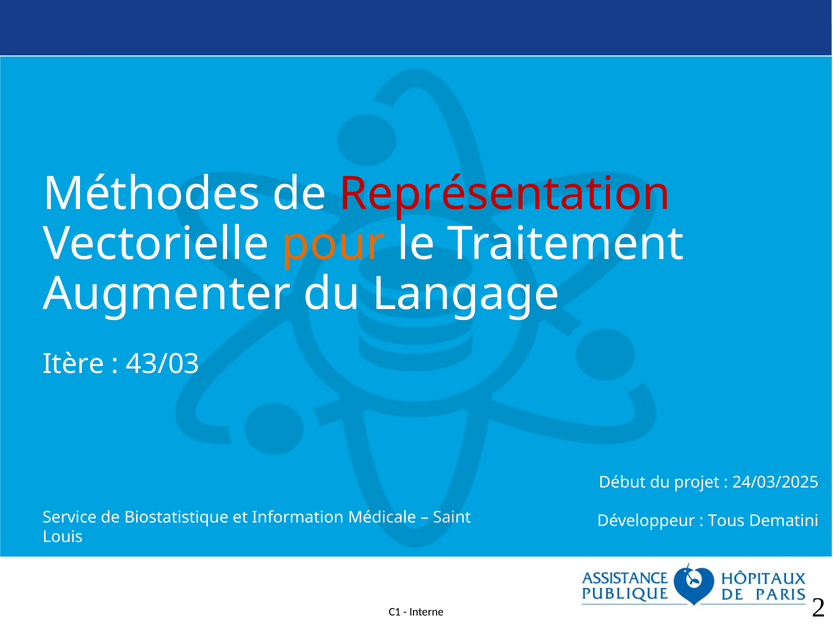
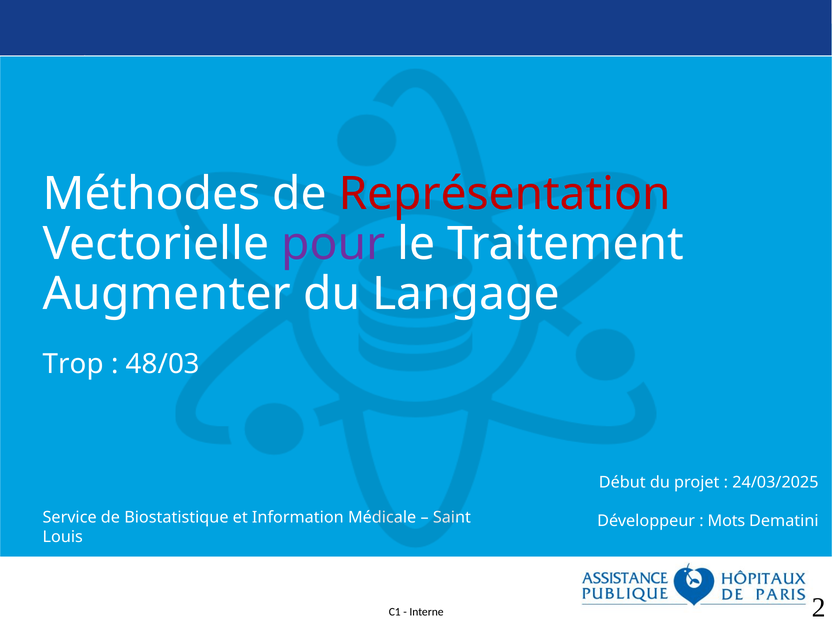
pour colour: orange -> purple
Itère: Itère -> Trop
43/03: 43/03 -> 48/03
Tous: Tous -> Mots
